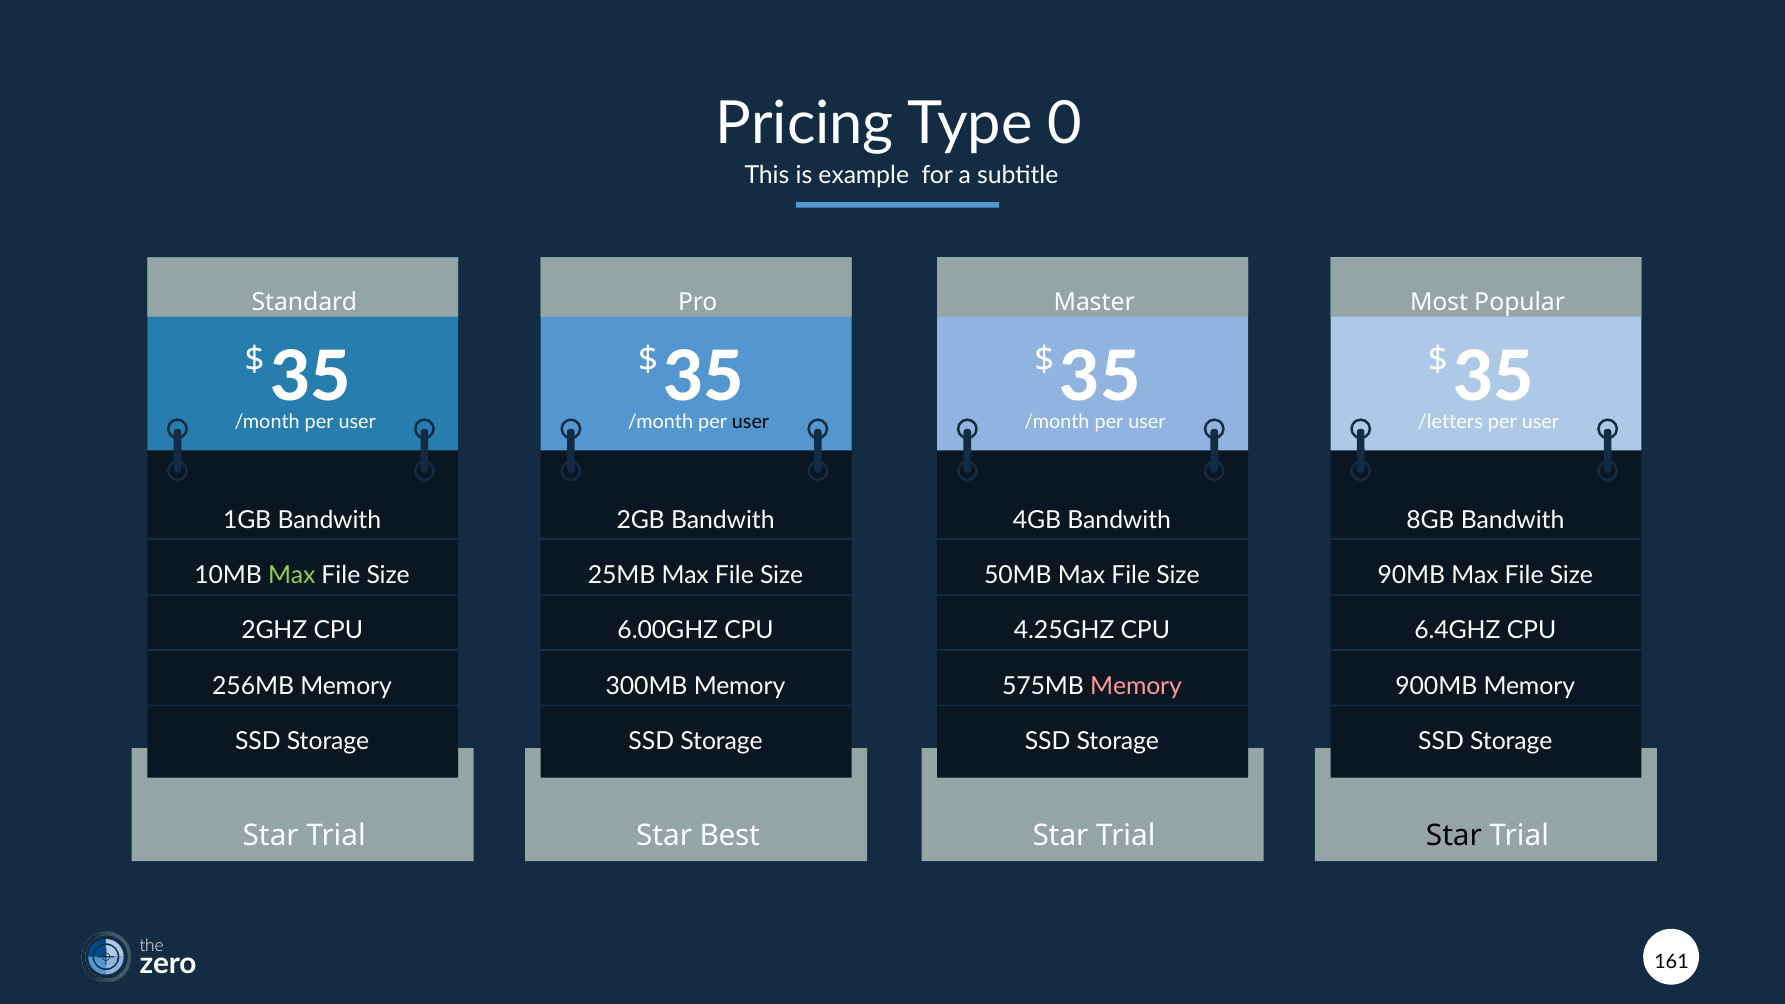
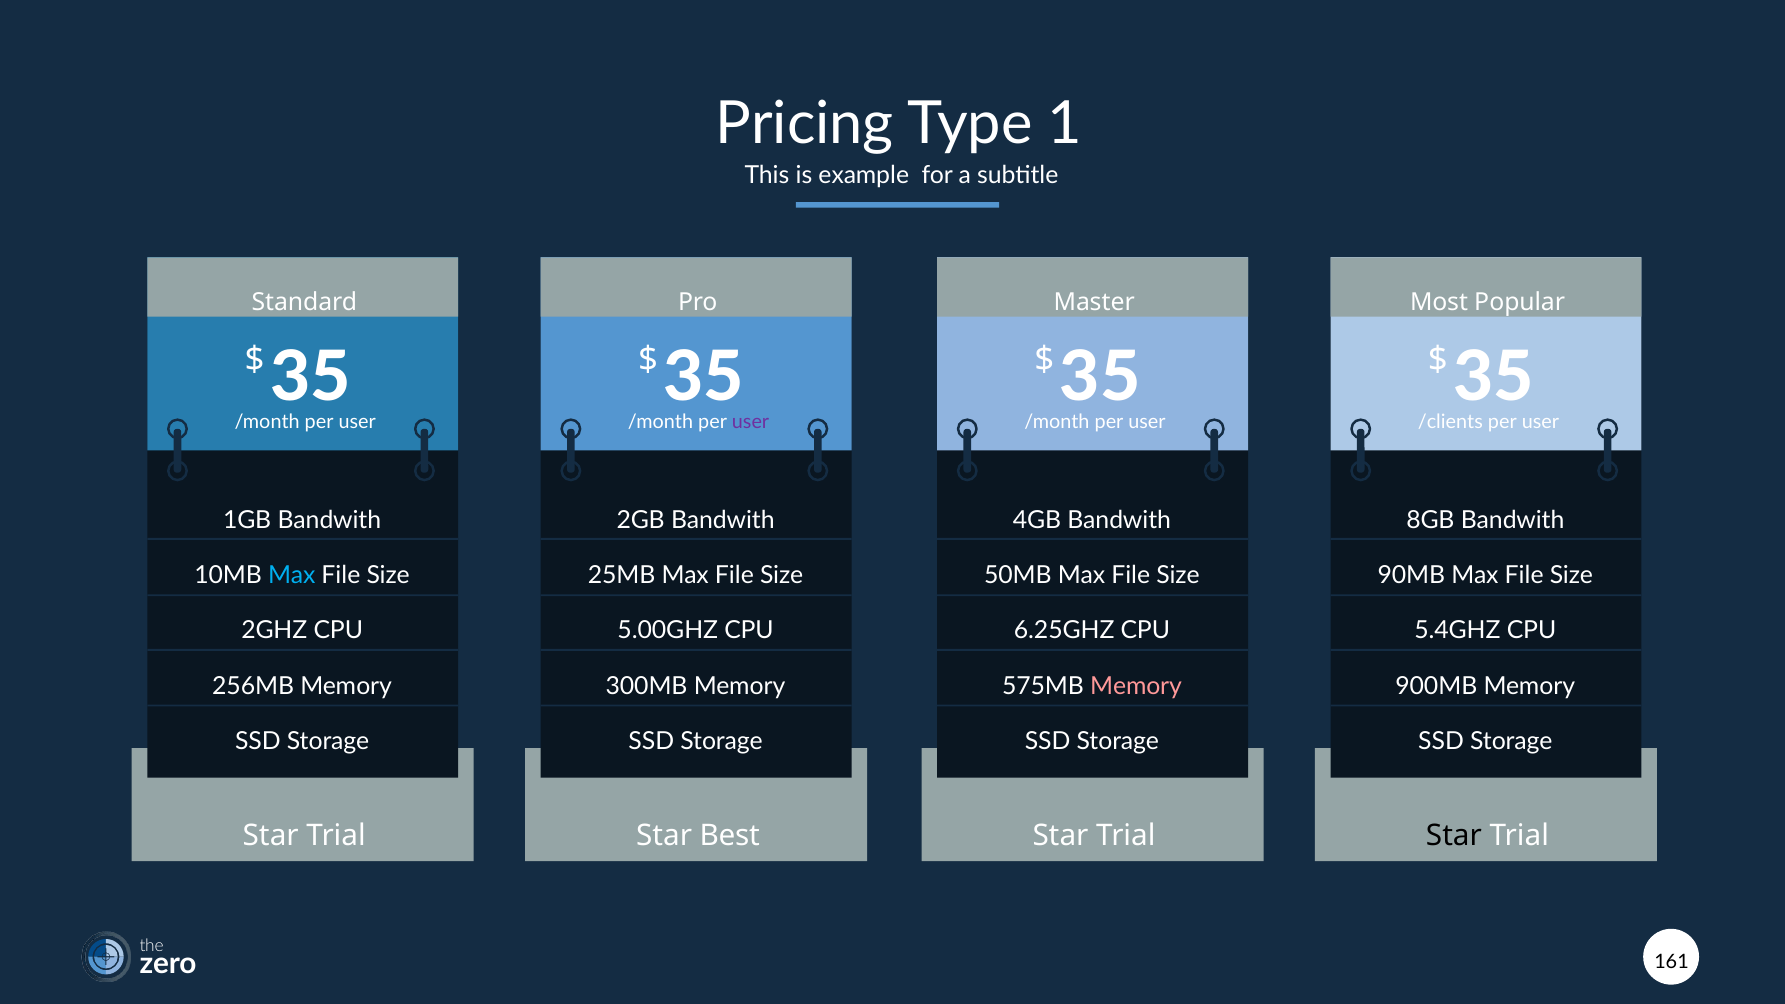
0: 0 -> 1
user at (751, 422) colour: black -> purple
/letters: /letters -> /clients
Max at (292, 576) colour: light green -> light blue
6.00GHZ: 6.00GHZ -> 5.00GHZ
4.25GHZ: 4.25GHZ -> 6.25GHZ
6.4GHZ: 6.4GHZ -> 5.4GHZ
